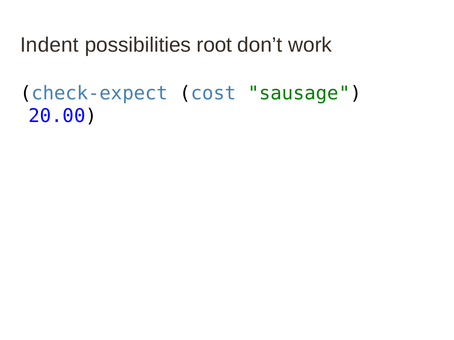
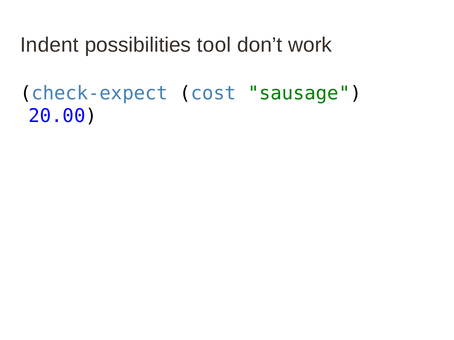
root: root -> tool
